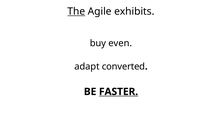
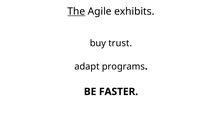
even: even -> trust
converted: converted -> programs
FASTER underline: present -> none
